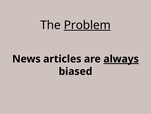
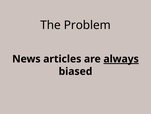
Problem underline: present -> none
